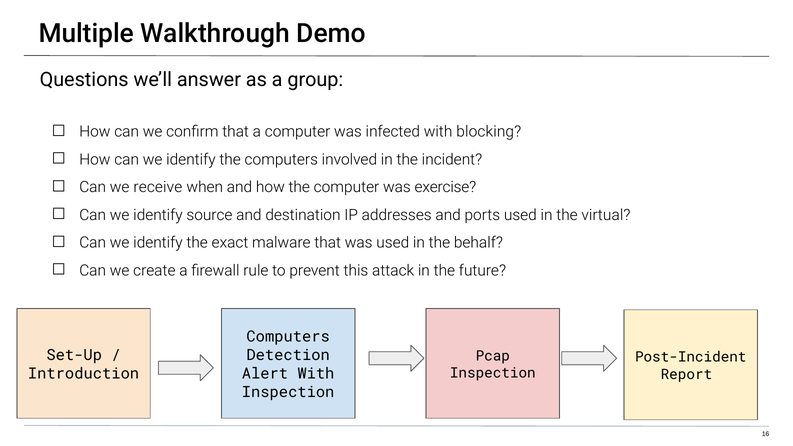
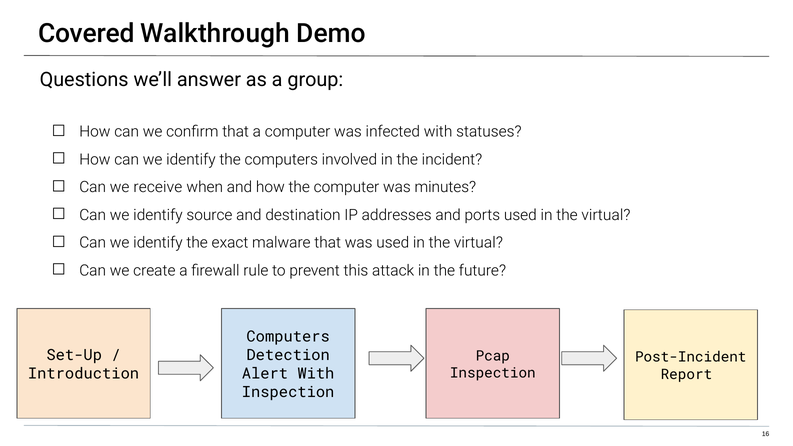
Multiple: Multiple -> Covered
blocking: blocking -> statuses
exercise: exercise -> minutes
behalf at (478, 243): behalf -> virtual
